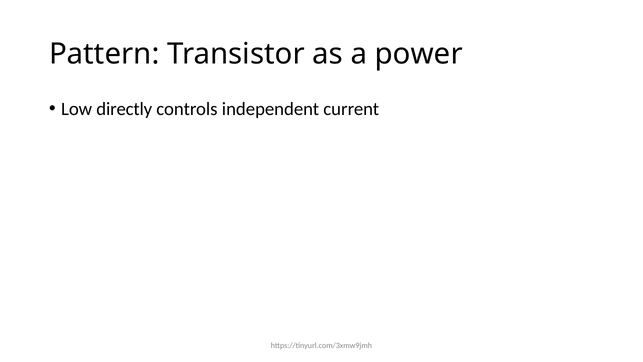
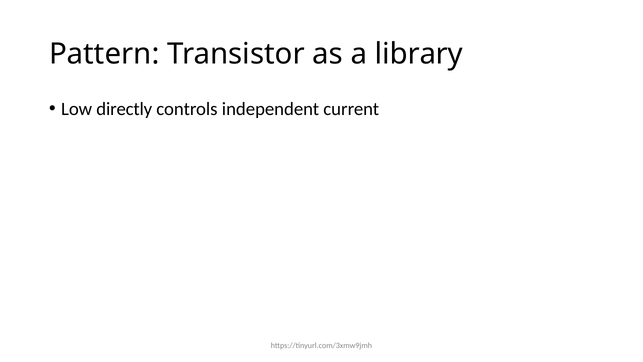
power: power -> library
